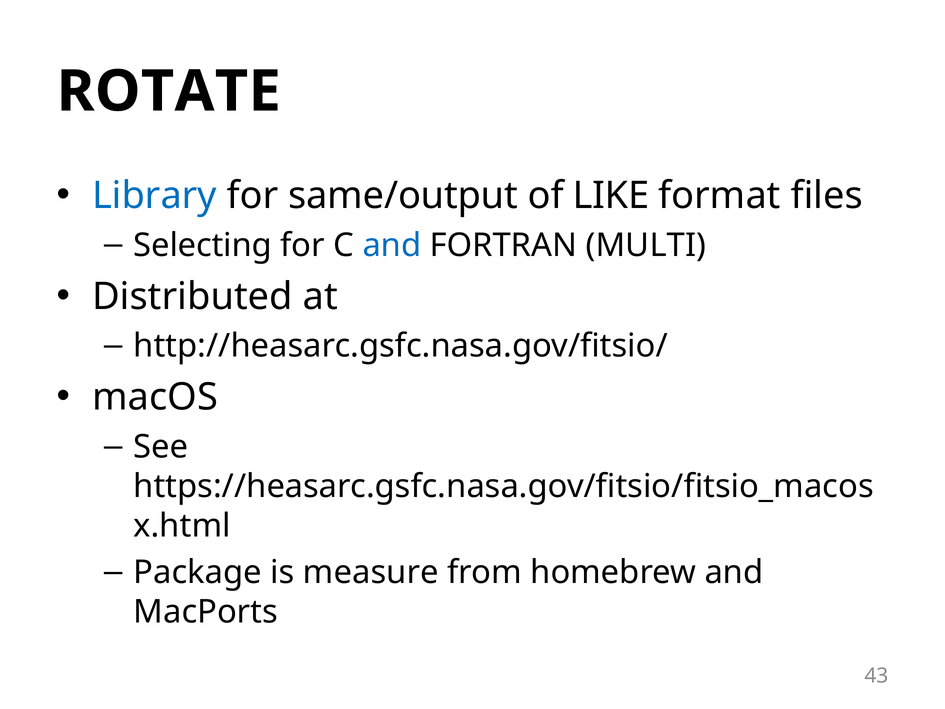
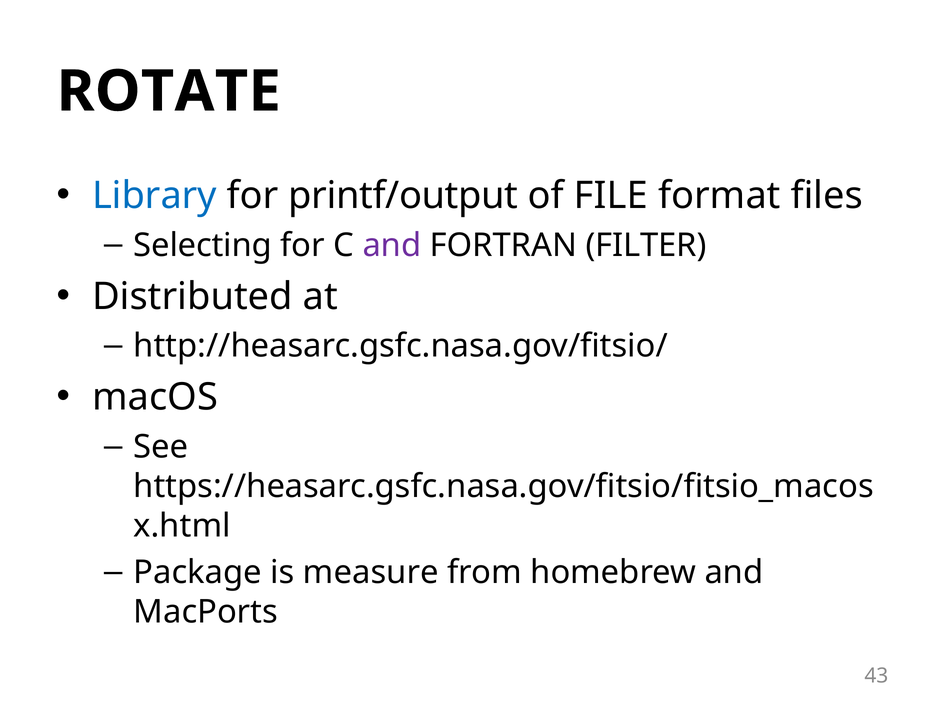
same/output: same/output -> printf/output
LIKE: LIKE -> FILE
and at (392, 245) colour: blue -> purple
MULTI: MULTI -> FILTER
